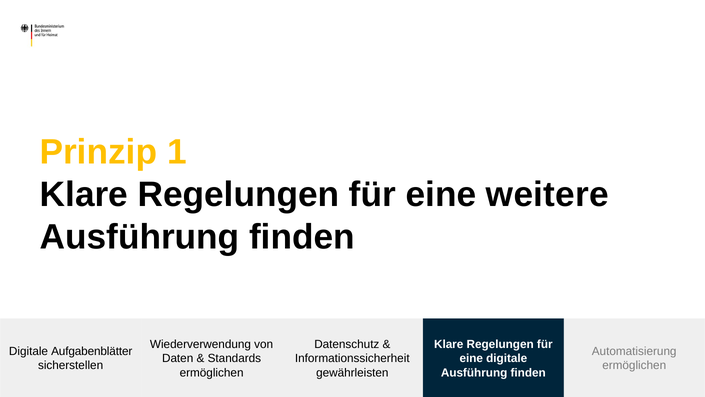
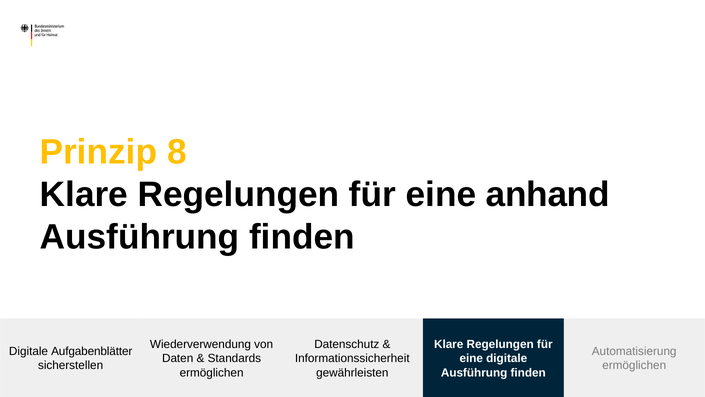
1: 1 -> 8
weitere: weitere -> anhand
